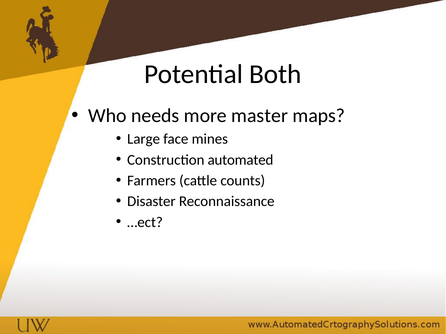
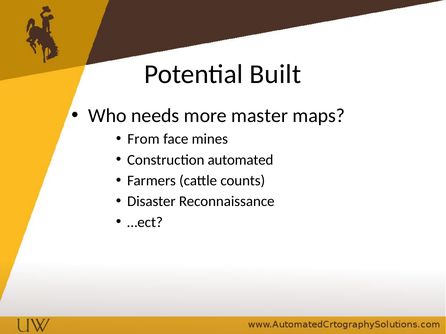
Both: Both -> Built
Large: Large -> From
